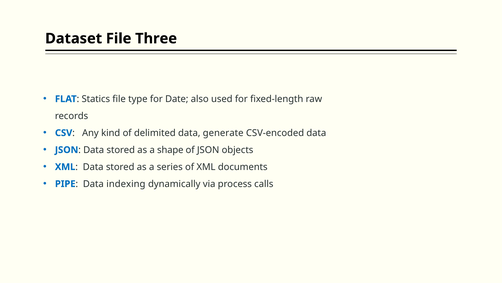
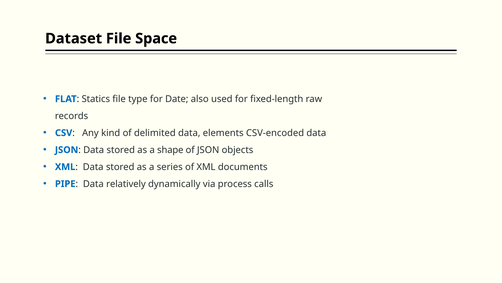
Three: Three -> Space
generate: generate -> elements
indexing: indexing -> relatively
